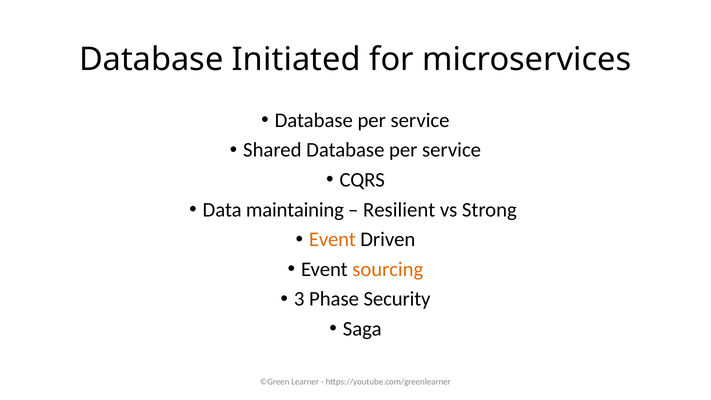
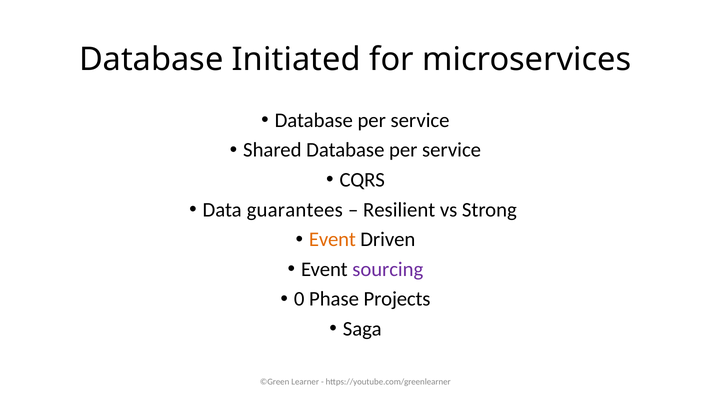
maintaining: maintaining -> guarantees
sourcing colour: orange -> purple
3: 3 -> 0
Security: Security -> Projects
